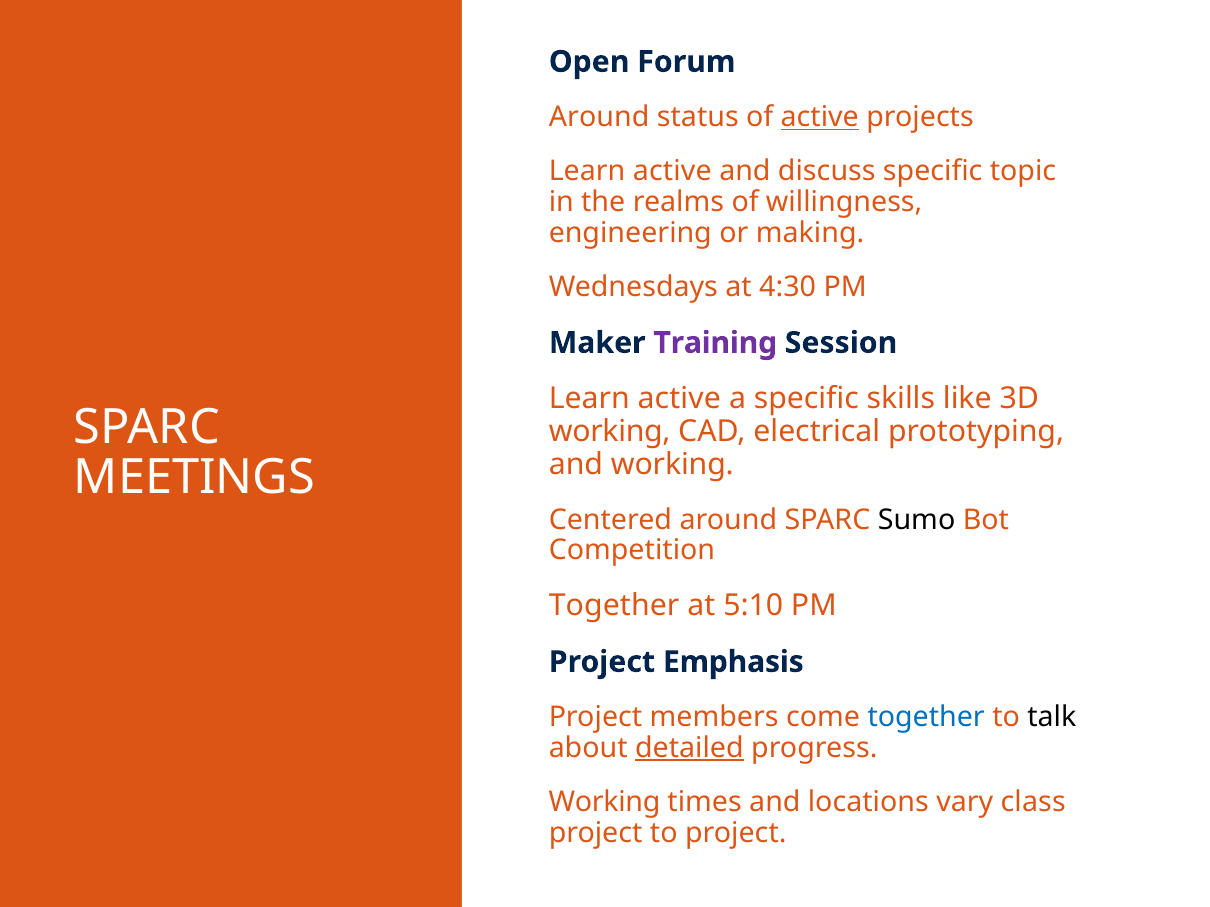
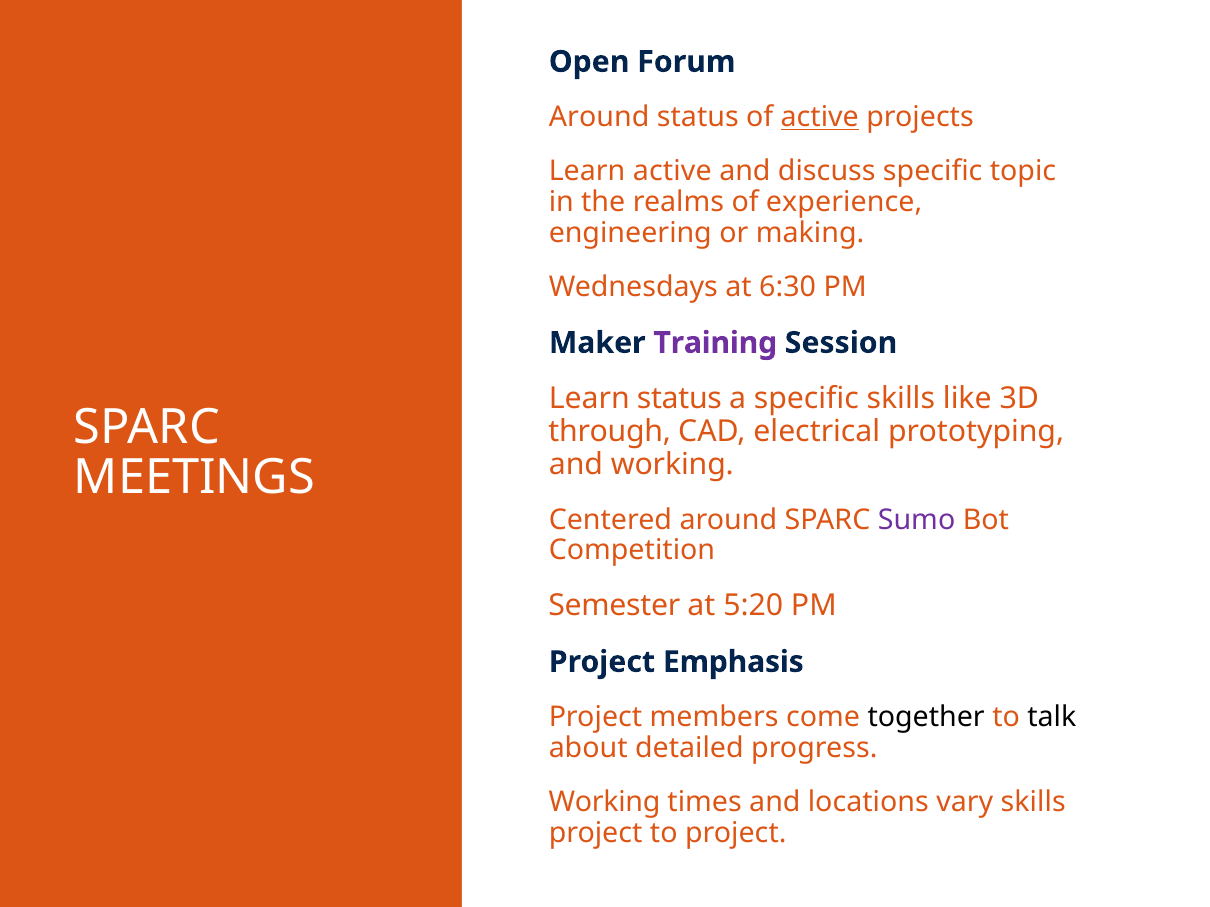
willingness: willingness -> experience
4:30: 4:30 -> 6:30
active at (679, 399): active -> status
working at (610, 432): working -> through
Sumo colour: black -> purple
Together at (614, 606): Together -> Semester
5:10: 5:10 -> 5:20
together at (926, 718) colour: blue -> black
detailed underline: present -> none
vary class: class -> skills
